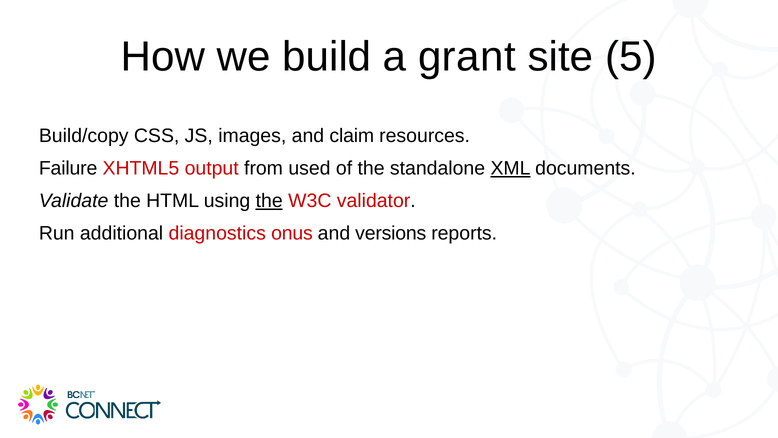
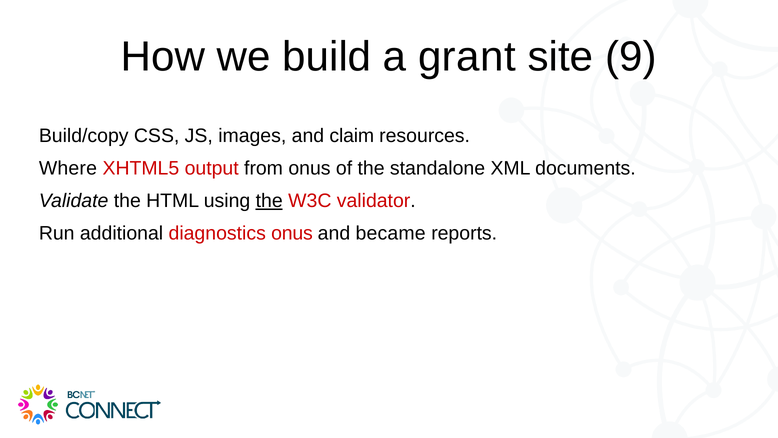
5: 5 -> 9
Failure: Failure -> Where
from used: used -> onus
XML underline: present -> none
versions: versions -> became
